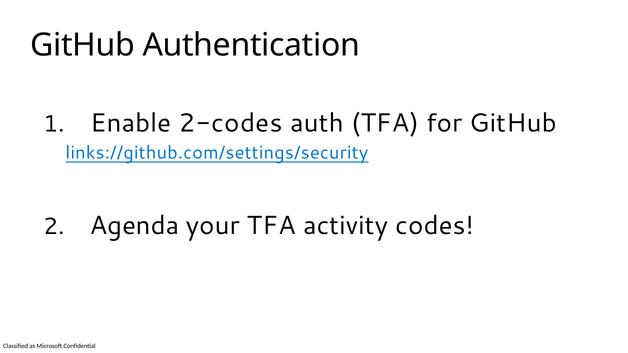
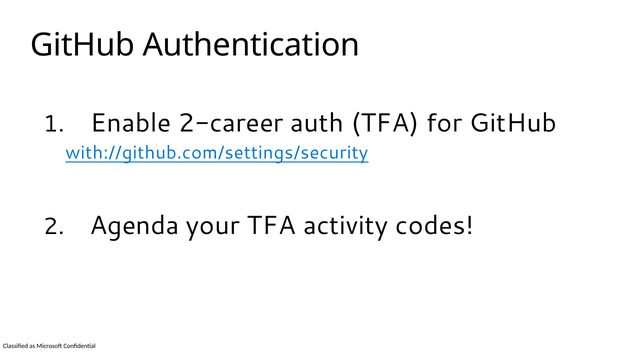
2-codes: 2-codes -> 2-career
links://github.com/settings/security: links://github.com/settings/security -> with://github.com/settings/security
